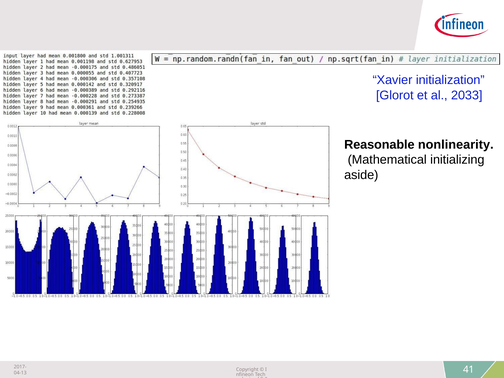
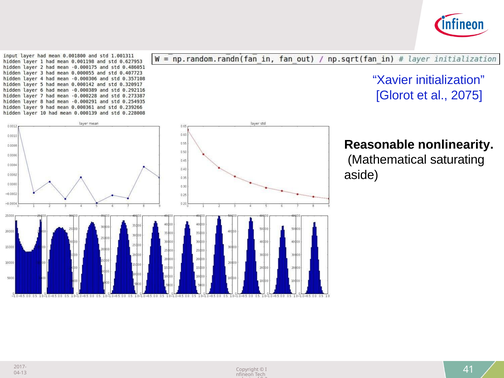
2033: 2033 -> 2075
initializing: initializing -> saturating
